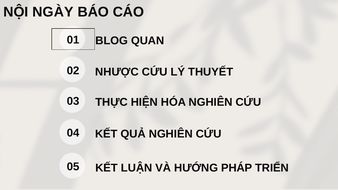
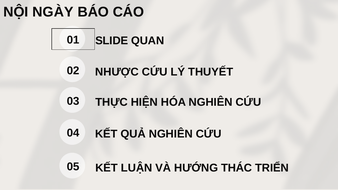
BLOG: BLOG -> SLIDE
PHÁP: PHÁP -> THÁC
